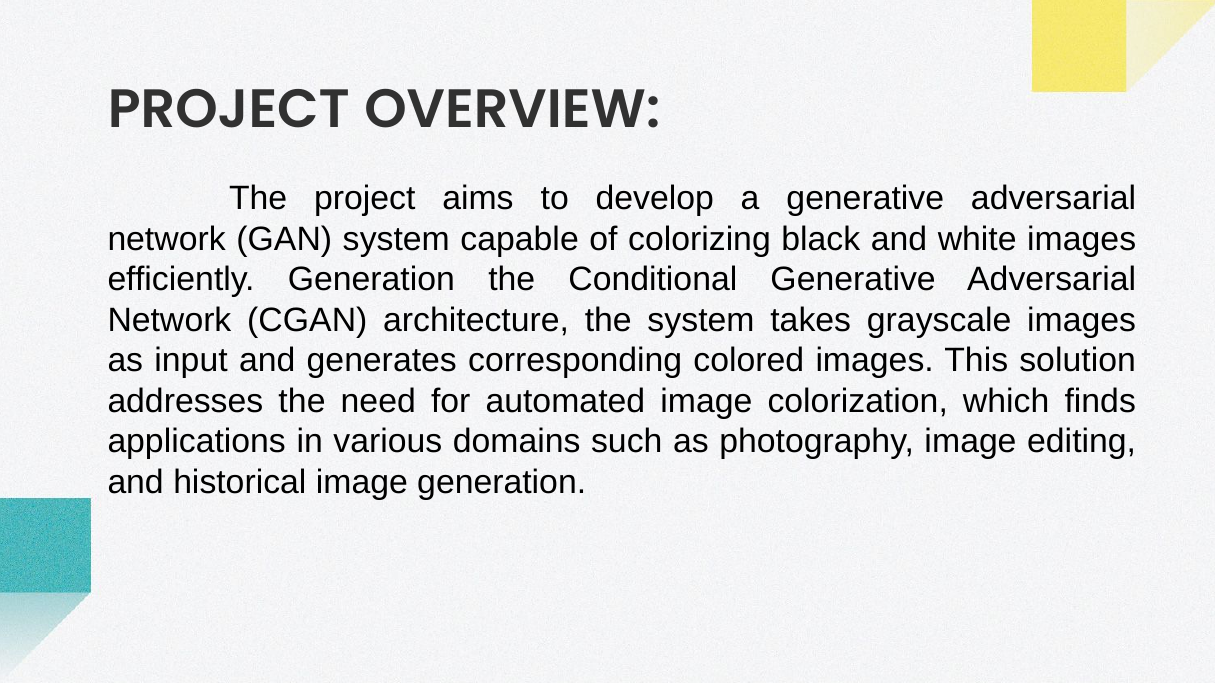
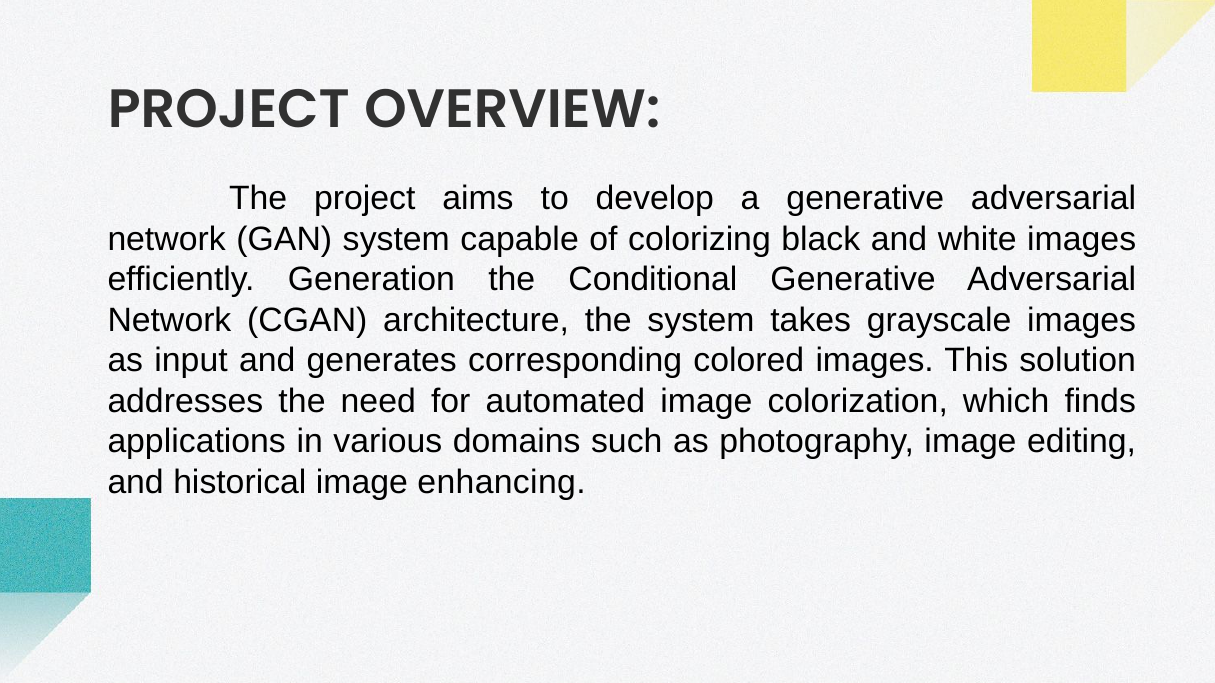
image generation: generation -> enhancing
